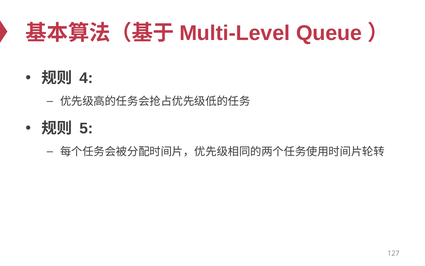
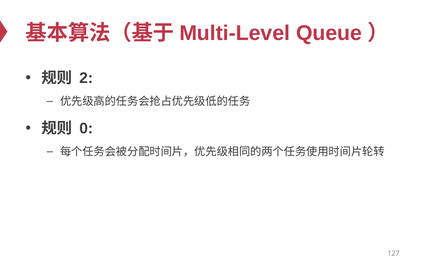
4: 4 -> 2
5: 5 -> 0
